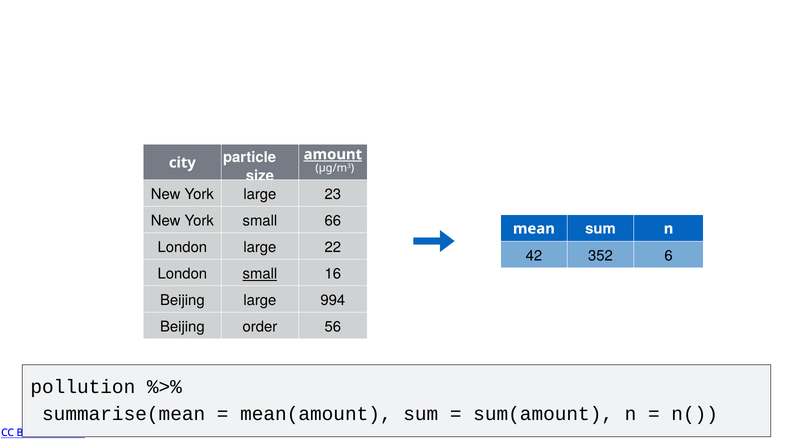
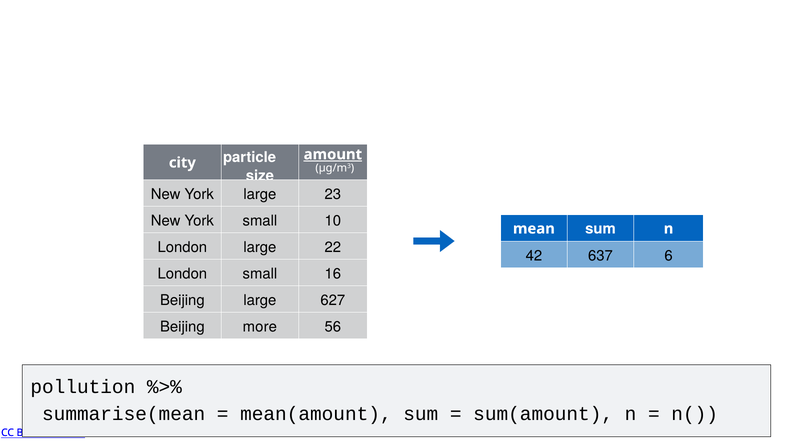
66: 66 -> 10
352: 352 -> 637
small at (260, 274) underline: present -> none
994: 994 -> 627
order: order -> more
